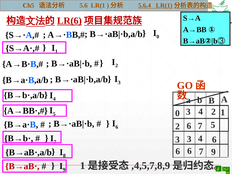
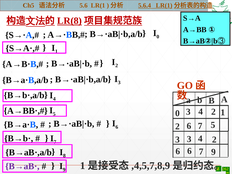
LR(6: LR(6 -> LR(8
6 at (214, 140): 6 -> 2
B→aB· colour: red -> purple
